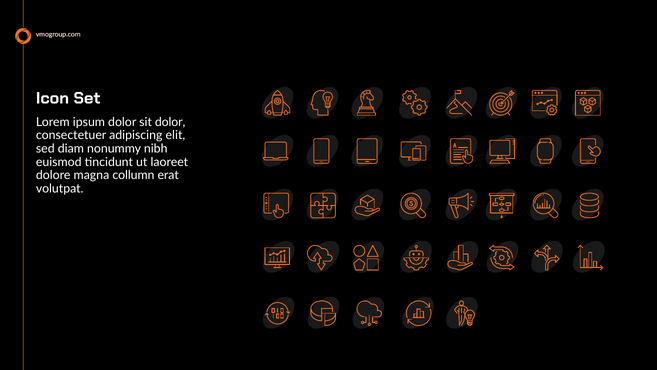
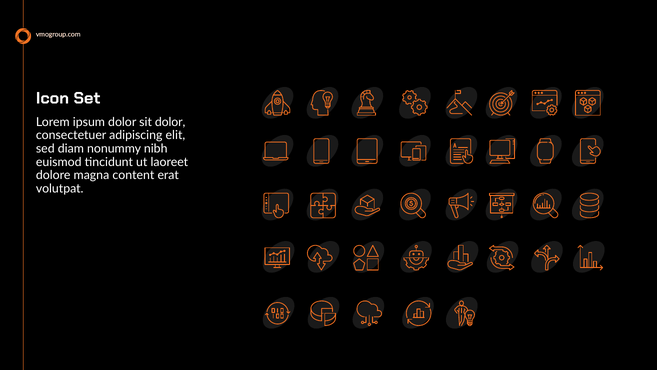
collumn: collumn -> content
